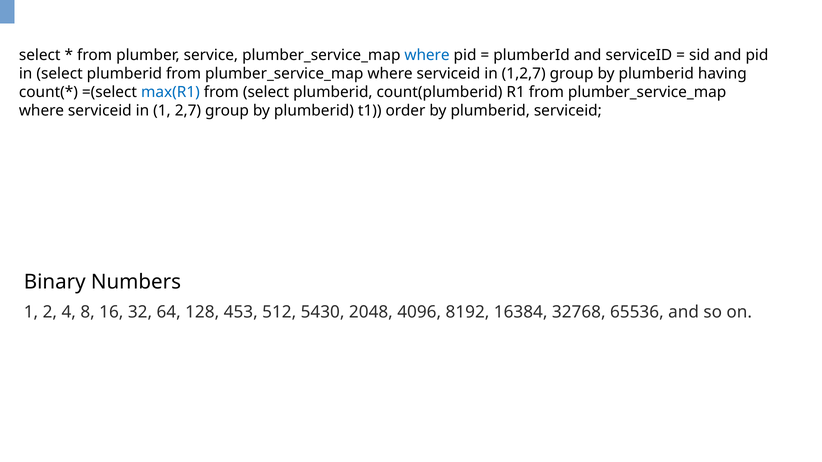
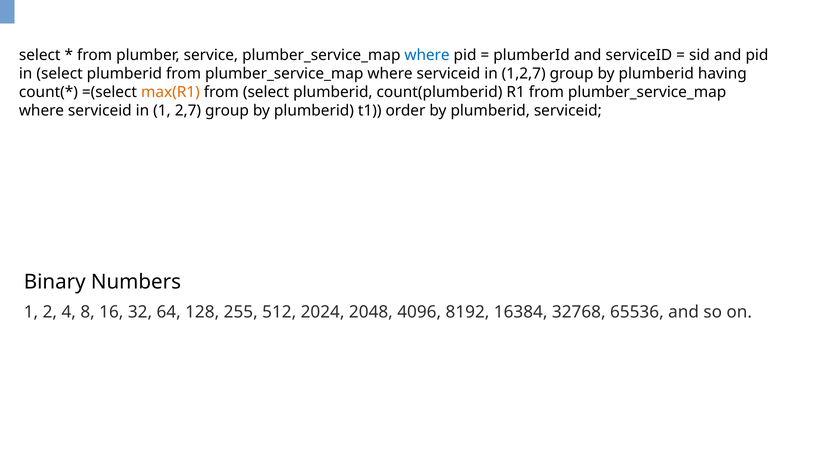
max(R1 colour: blue -> orange
453: 453 -> 255
5430: 5430 -> 2024
